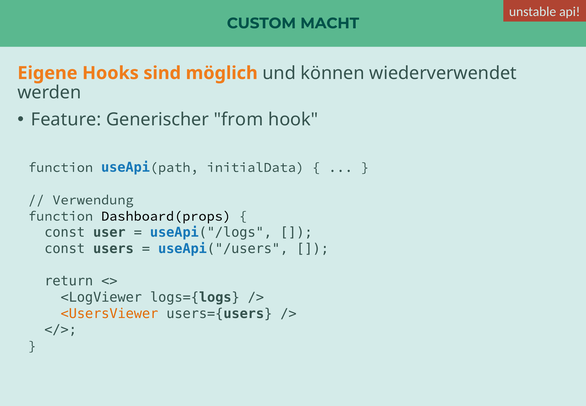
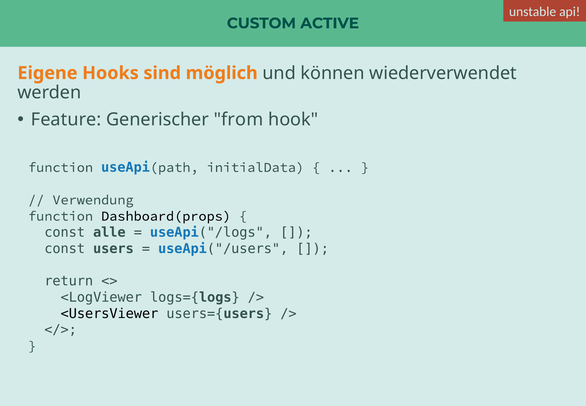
MACHT: MACHT -> ACTIVE
user: user -> alle
<UsersViewer colour: orange -> black
